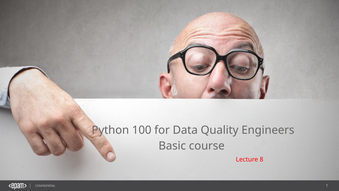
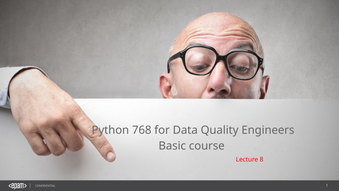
100: 100 -> 768
